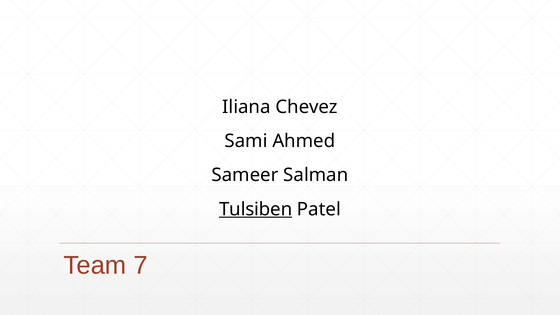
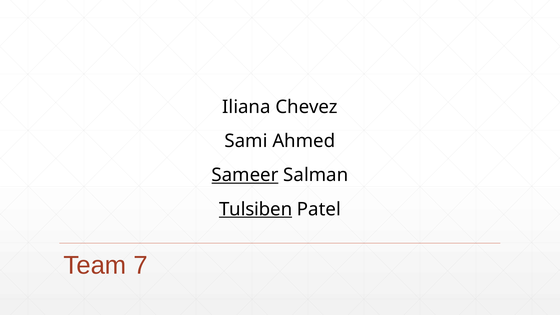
Sameer underline: none -> present
